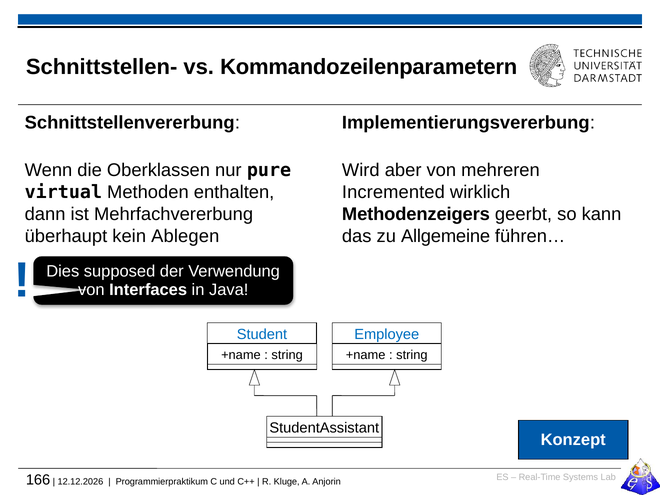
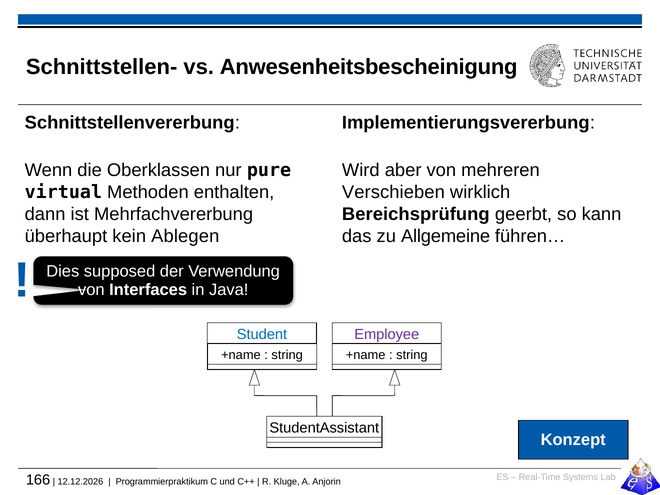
Kommandozeilenparametern: Kommandozeilenparametern -> Anwesenheitsbescheinigung
Incremented: Incremented -> Verschieben
Methodenzeigers: Methodenzeigers -> Bereichsprüfung
Employee colour: blue -> purple
